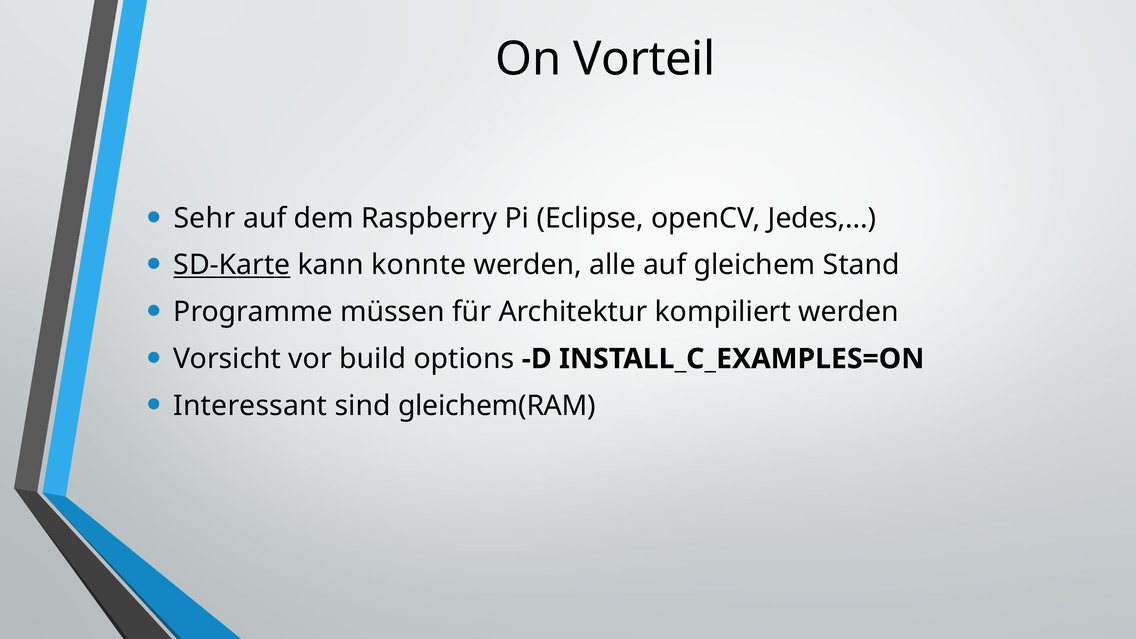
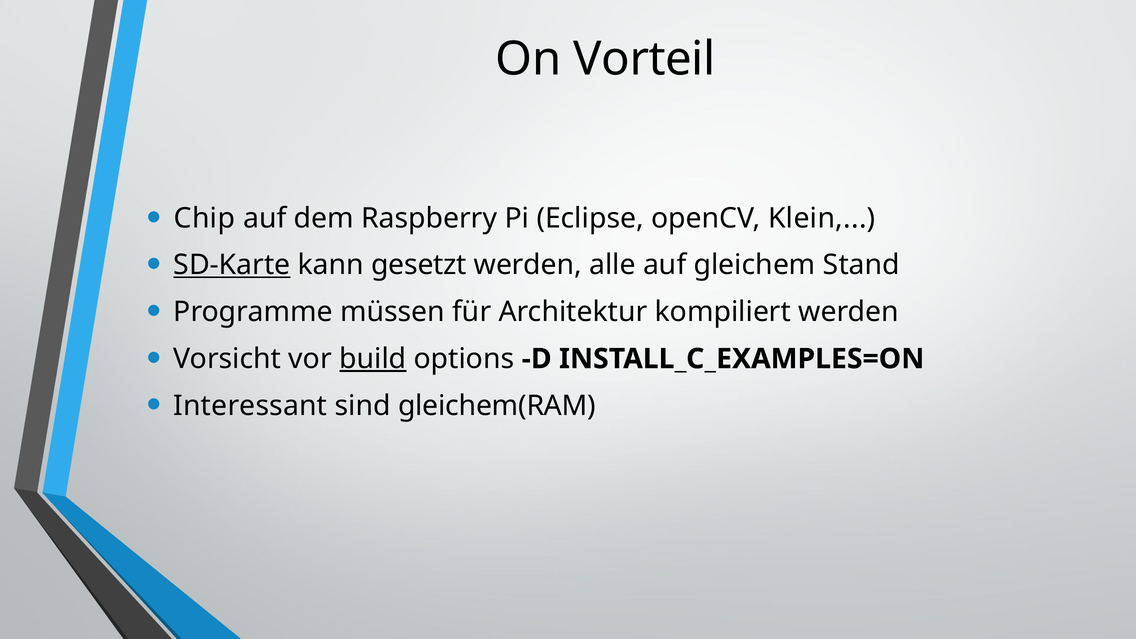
Sehr: Sehr -> Chip
Jedes: Jedes -> Klein
konnte: konnte -> gesetzt
build underline: none -> present
